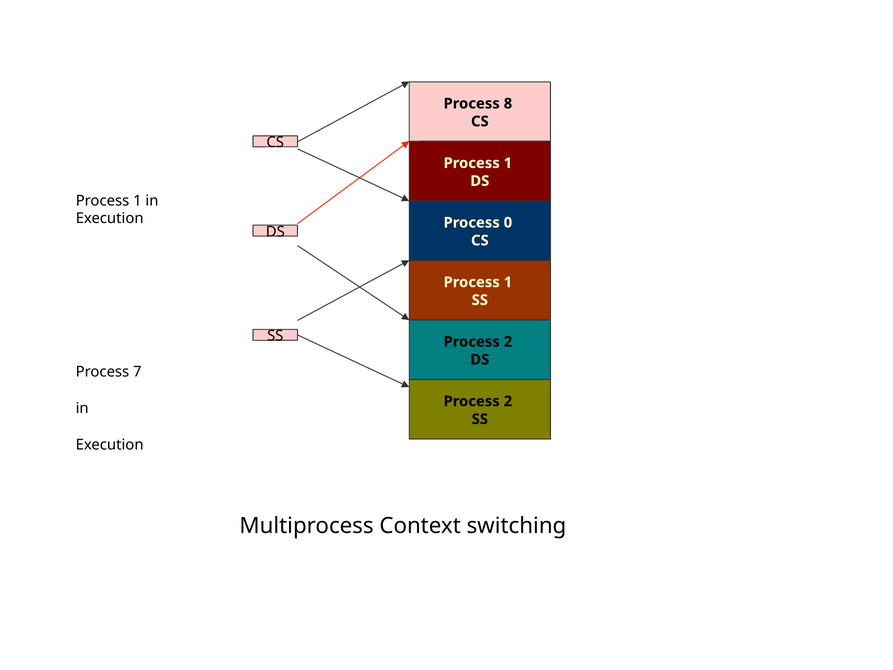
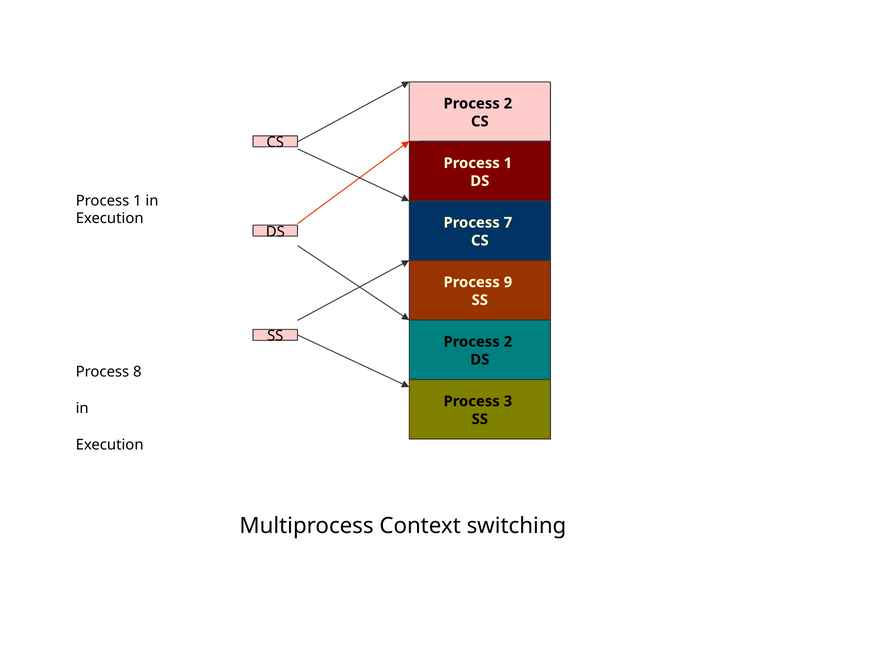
8 at (508, 104): 8 -> 2
0: 0 -> 7
1 at (508, 282): 1 -> 9
7: 7 -> 8
2 at (508, 401): 2 -> 3
